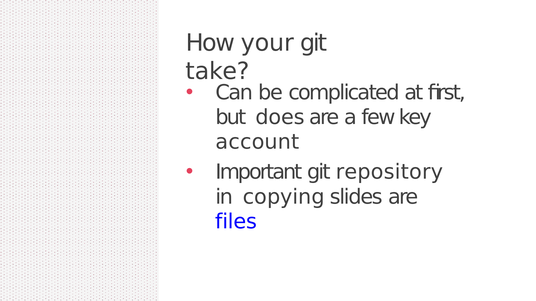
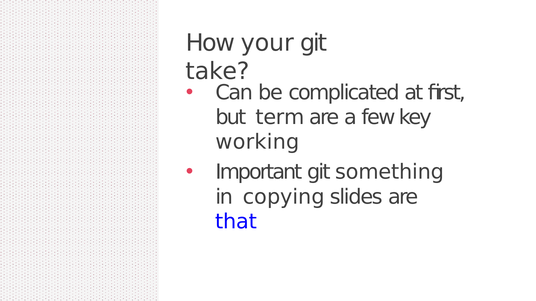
does: does -> term
account: account -> working
repository: repository -> something
files: files -> that
